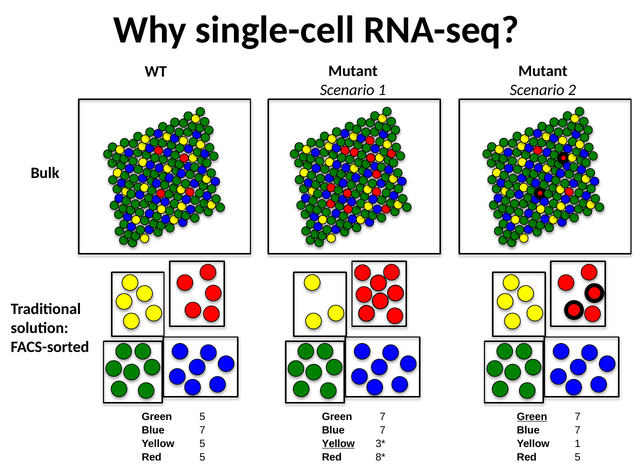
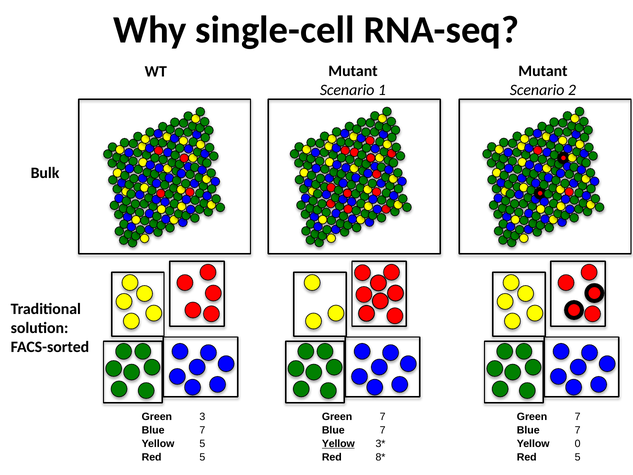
Green 5: 5 -> 3
Green at (532, 417) underline: present -> none
Yellow 1: 1 -> 0
